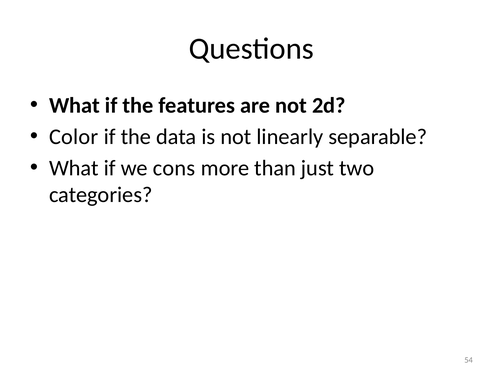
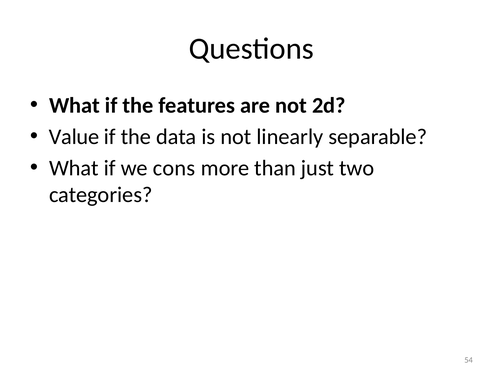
Color: Color -> Value
